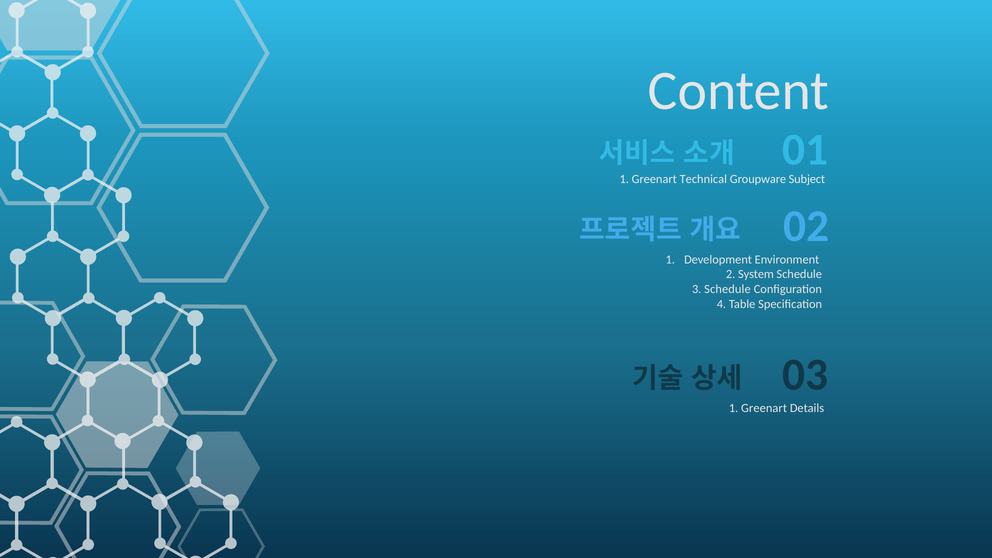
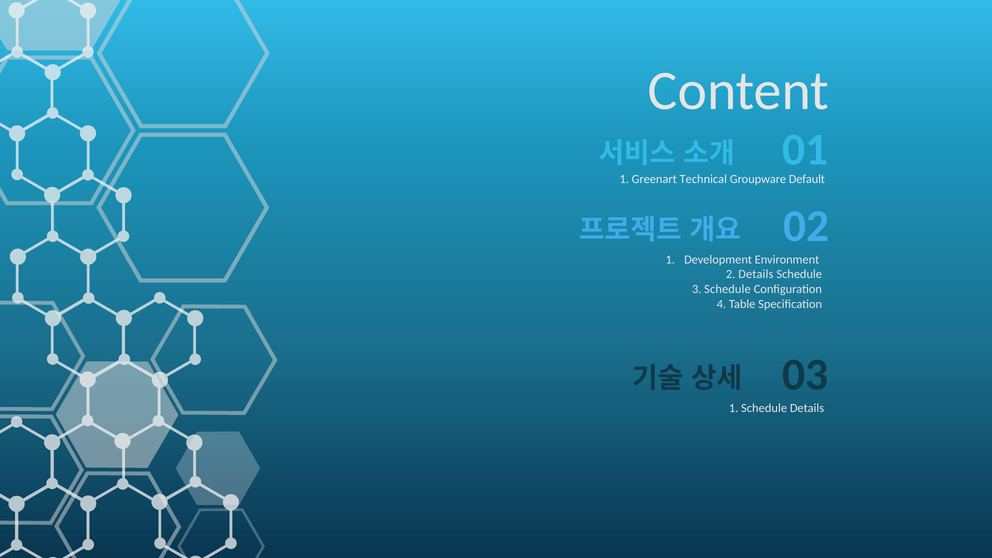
Subject: Subject -> Default
2 System: System -> Details
Greenart at (764, 408): Greenart -> Schedule
